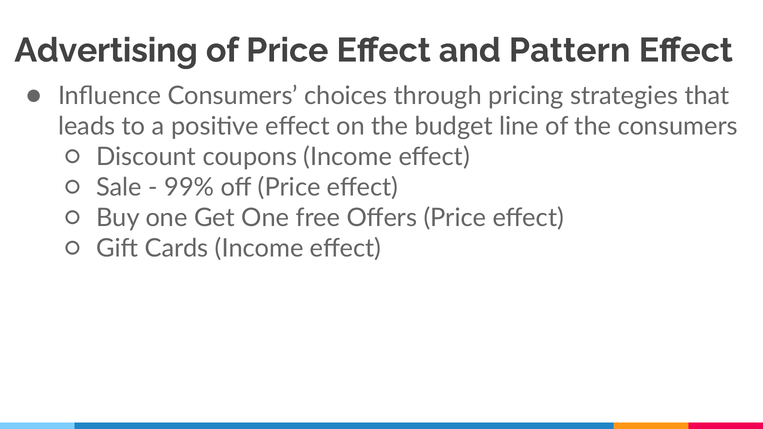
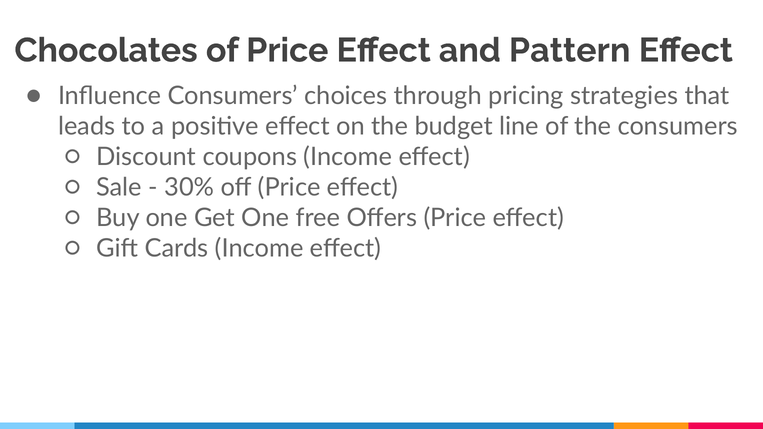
Advertising: Advertising -> Chocolates
99%: 99% -> 30%
